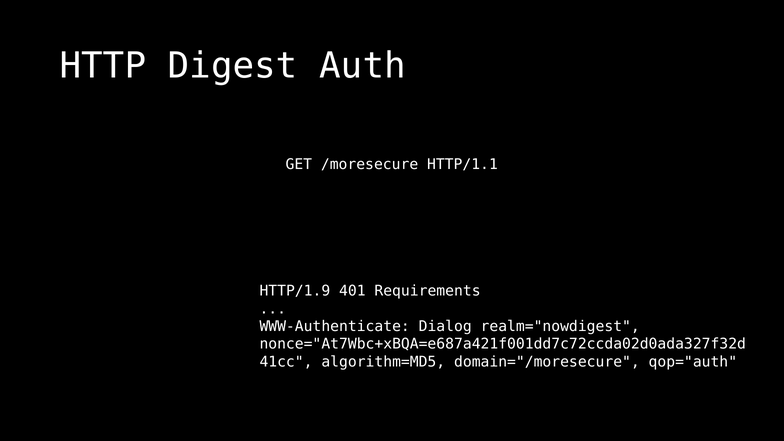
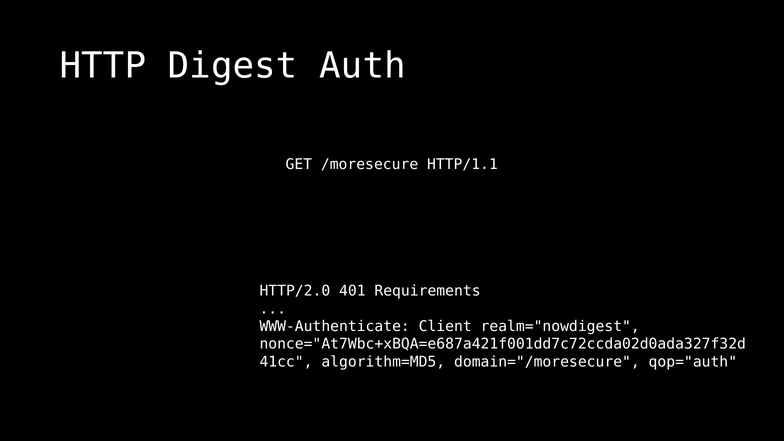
HTTP/1.9: HTTP/1.9 -> HTTP/2.0
Dialog: Dialog -> Client
